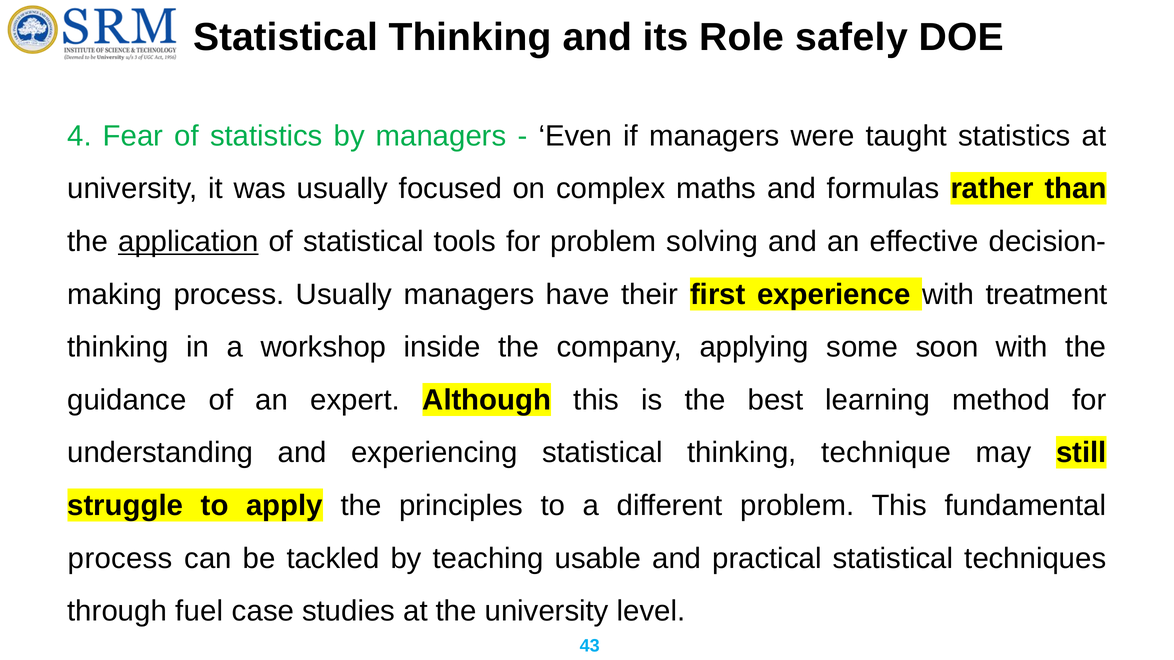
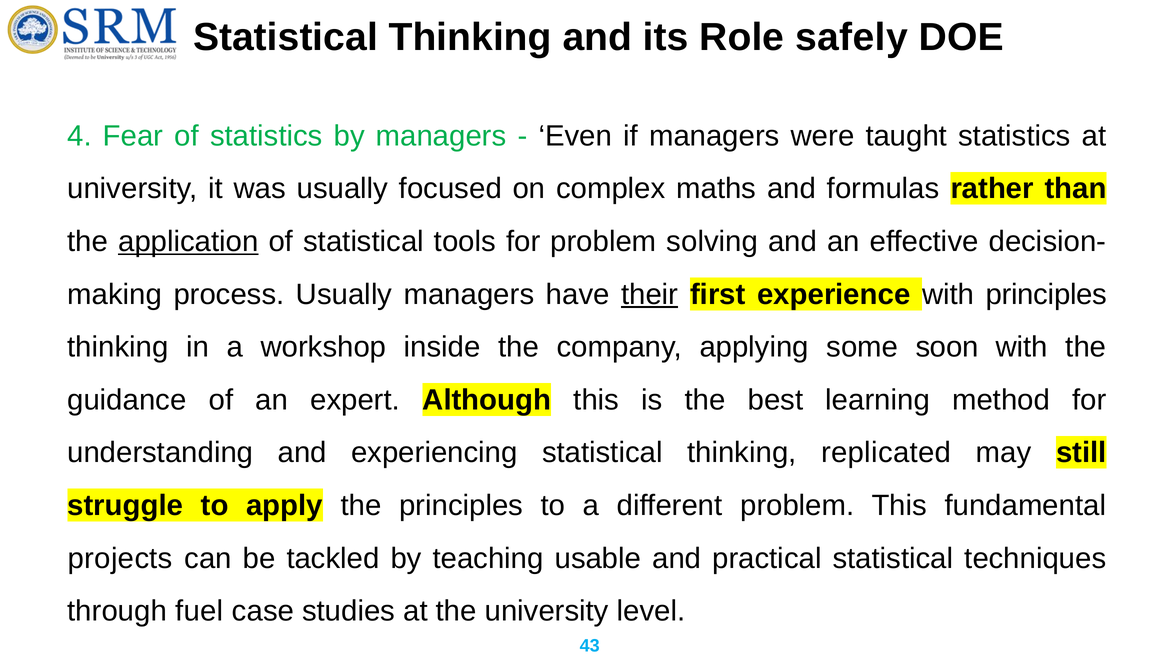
their underline: none -> present
with treatment: treatment -> principles
technique: technique -> replicated
process at (120, 559): process -> projects
